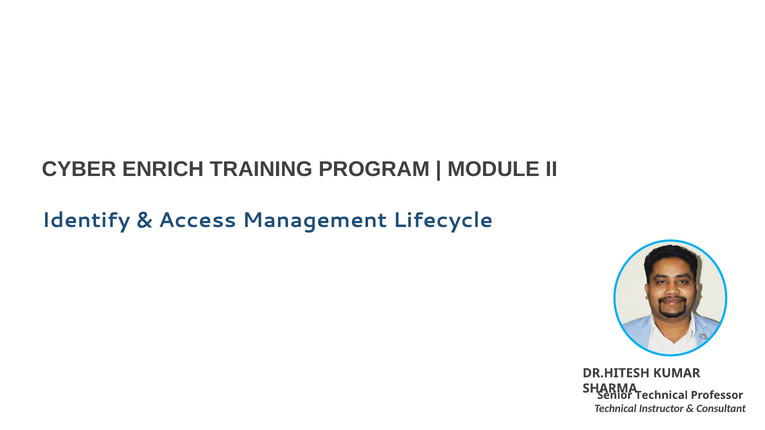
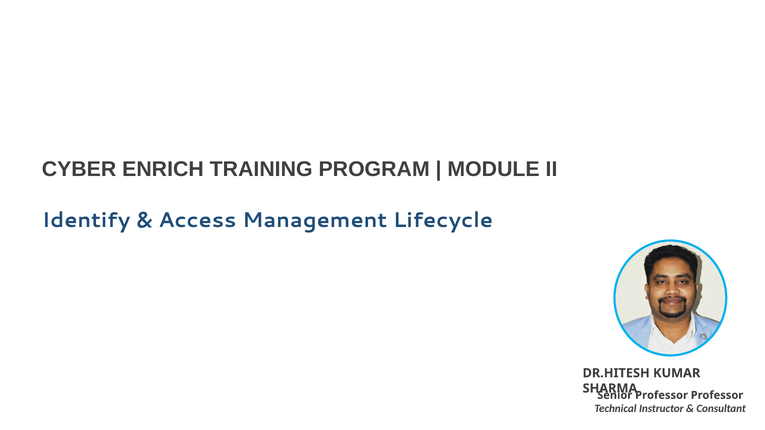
Technical at (662, 395): Technical -> Professor
